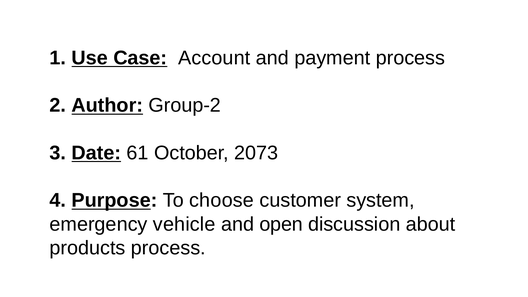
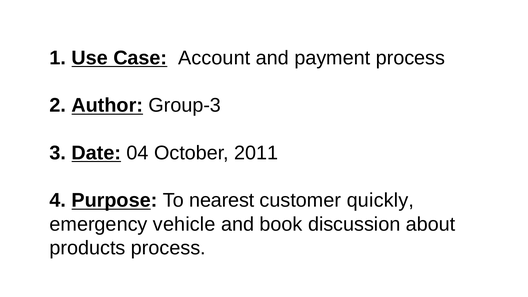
Group-2: Group-2 -> Group-3
61: 61 -> 04
2073: 2073 -> 2011
choose: choose -> nearest
system: system -> quickly
open: open -> book
